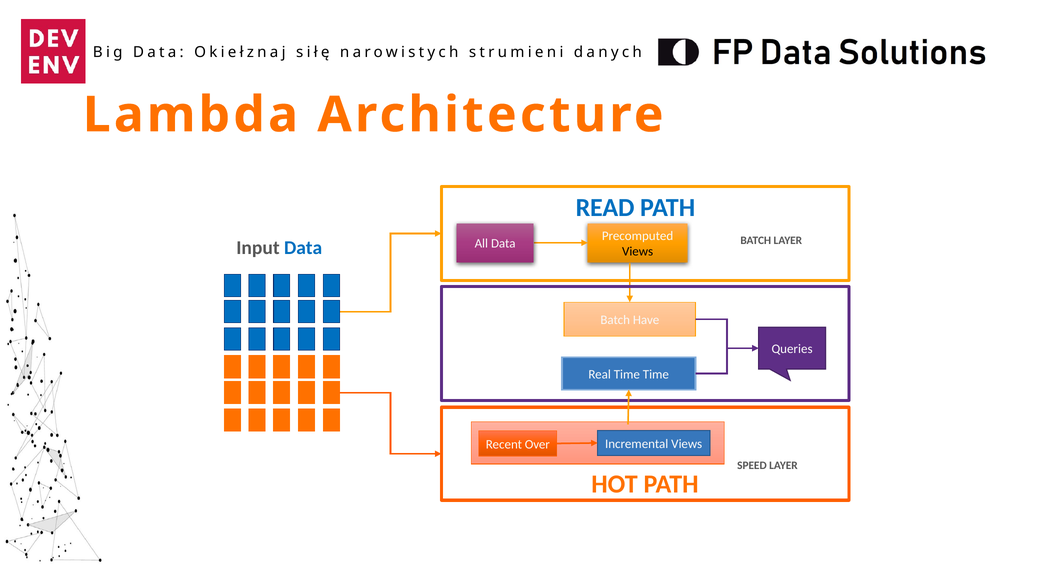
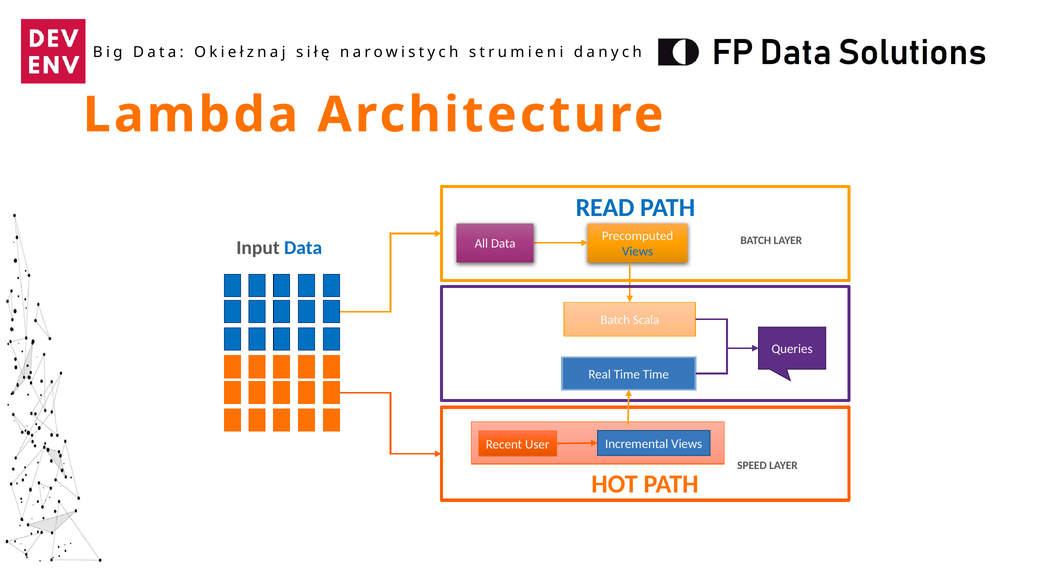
Views at (638, 252) colour: black -> blue
Have: Have -> Scala
Over: Over -> User
